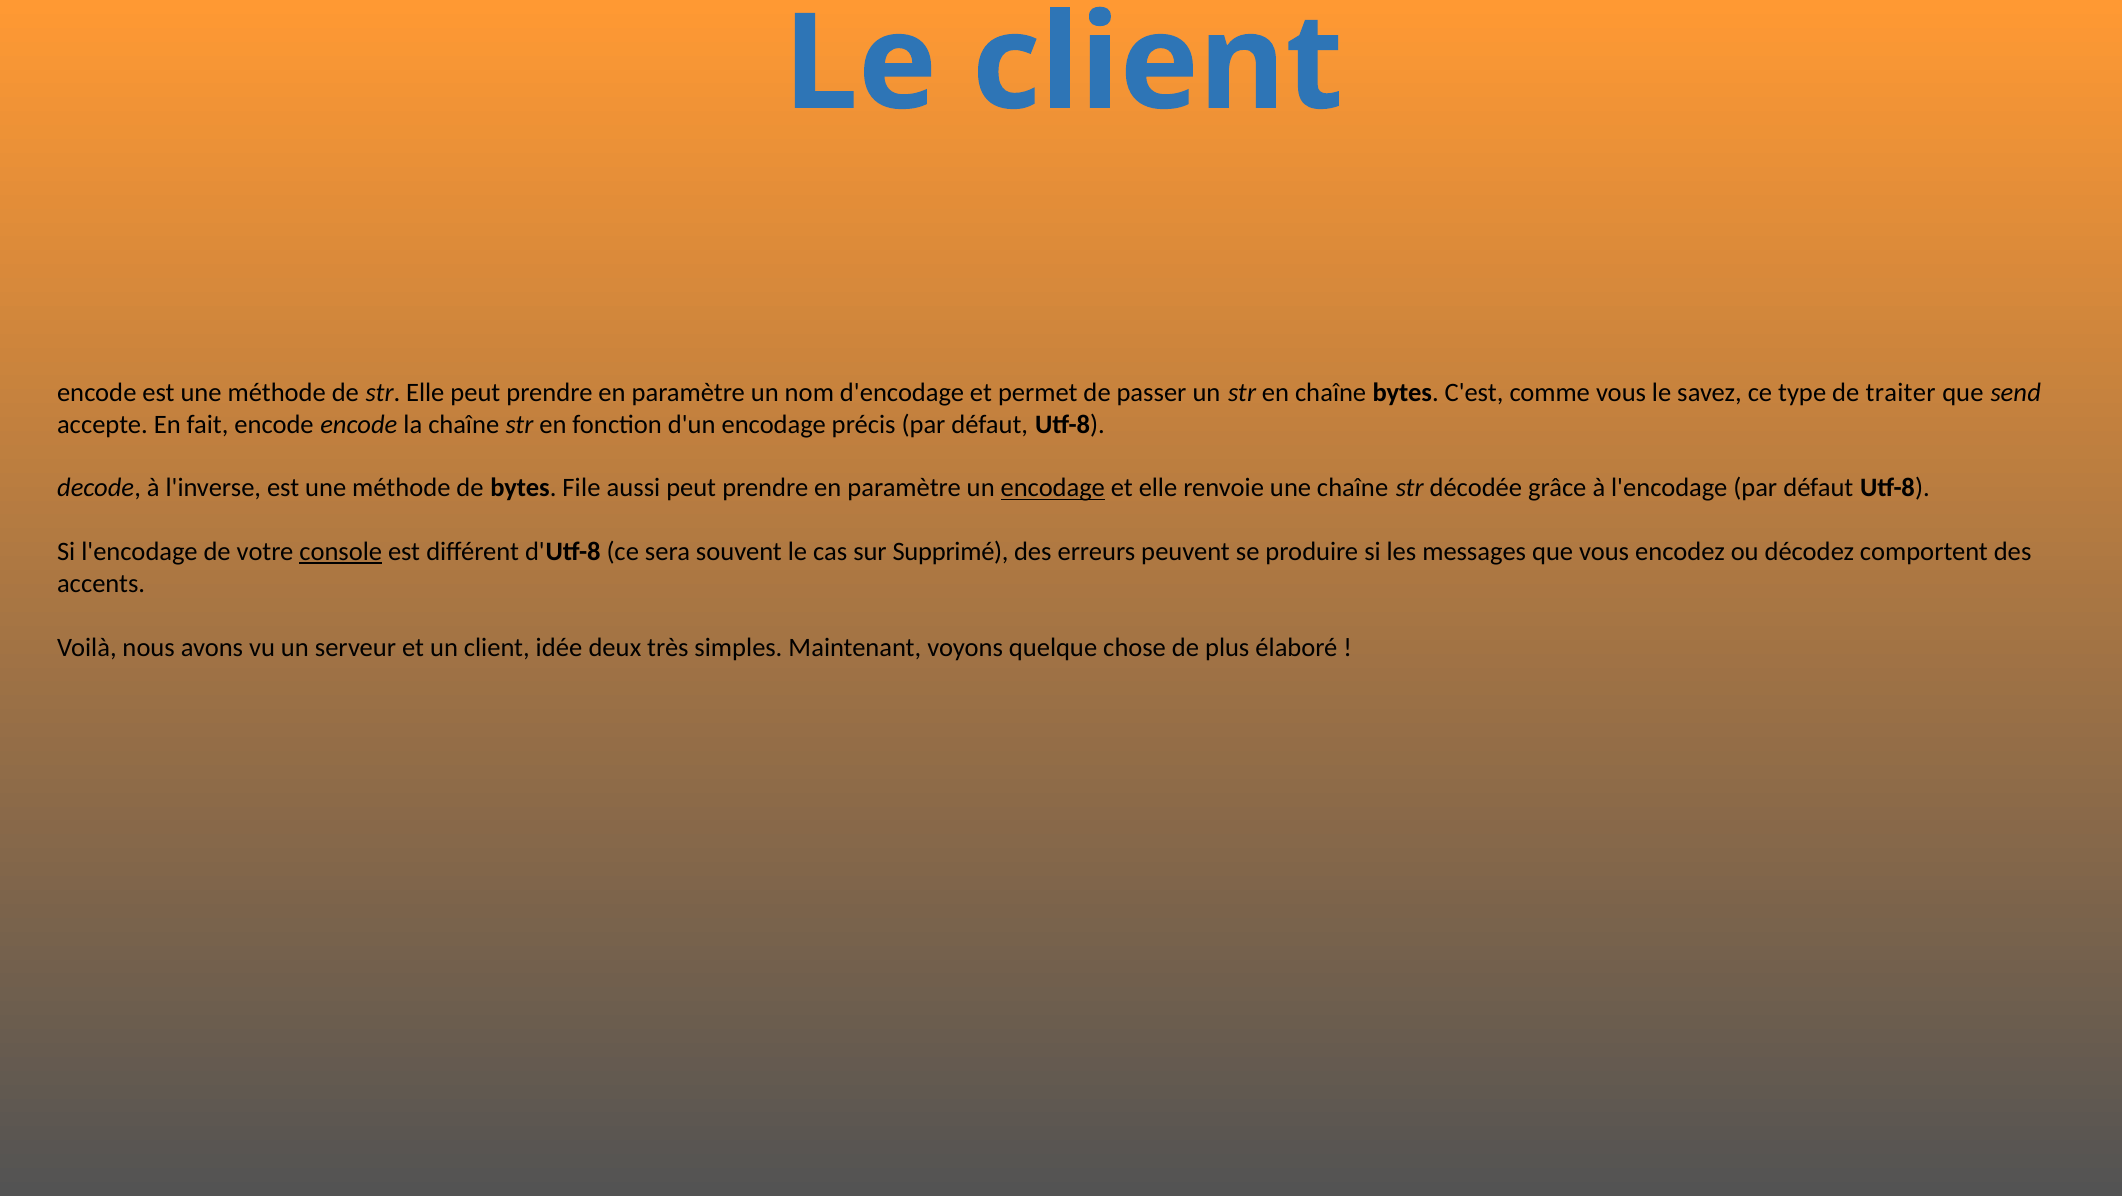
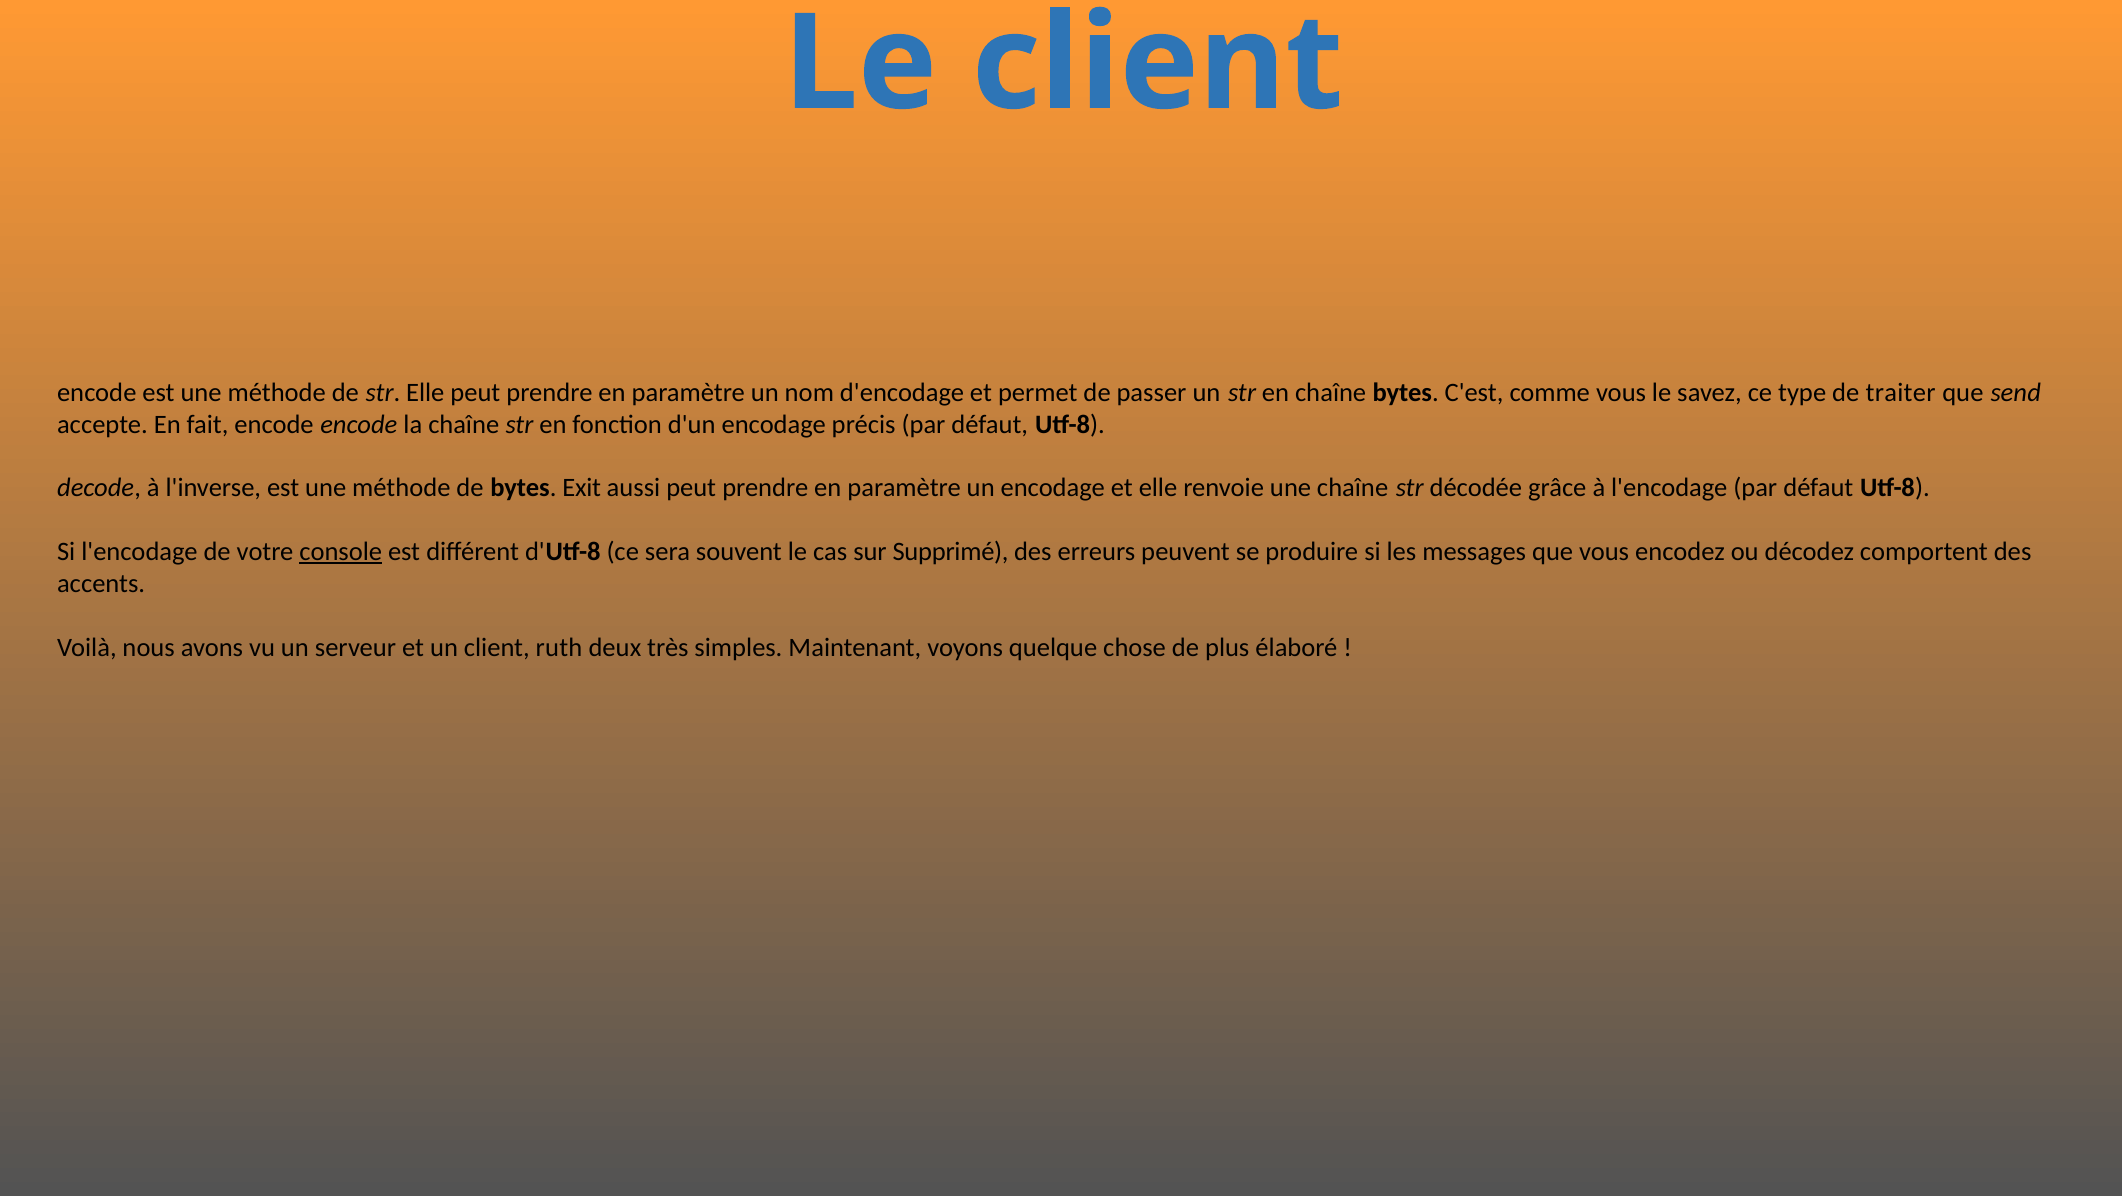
File: File -> Exit
encodage at (1053, 488) underline: present -> none
idée: idée -> ruth
